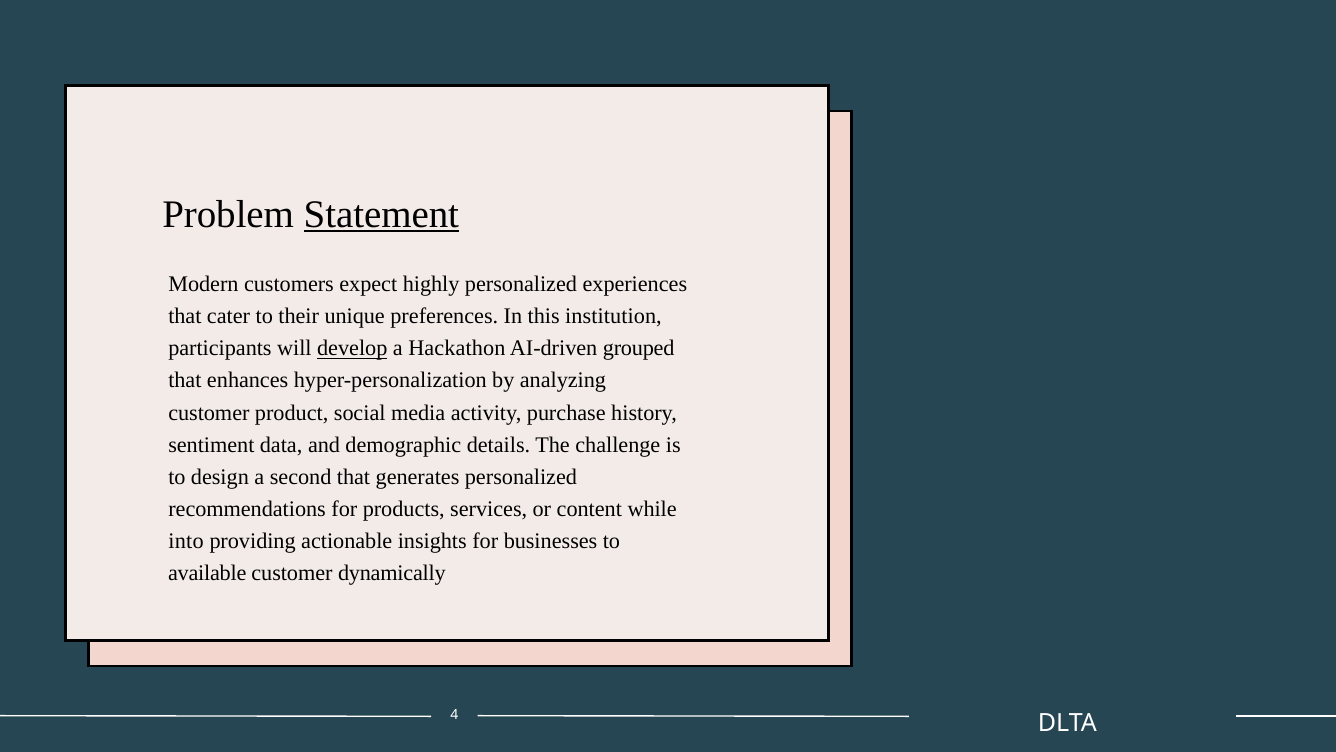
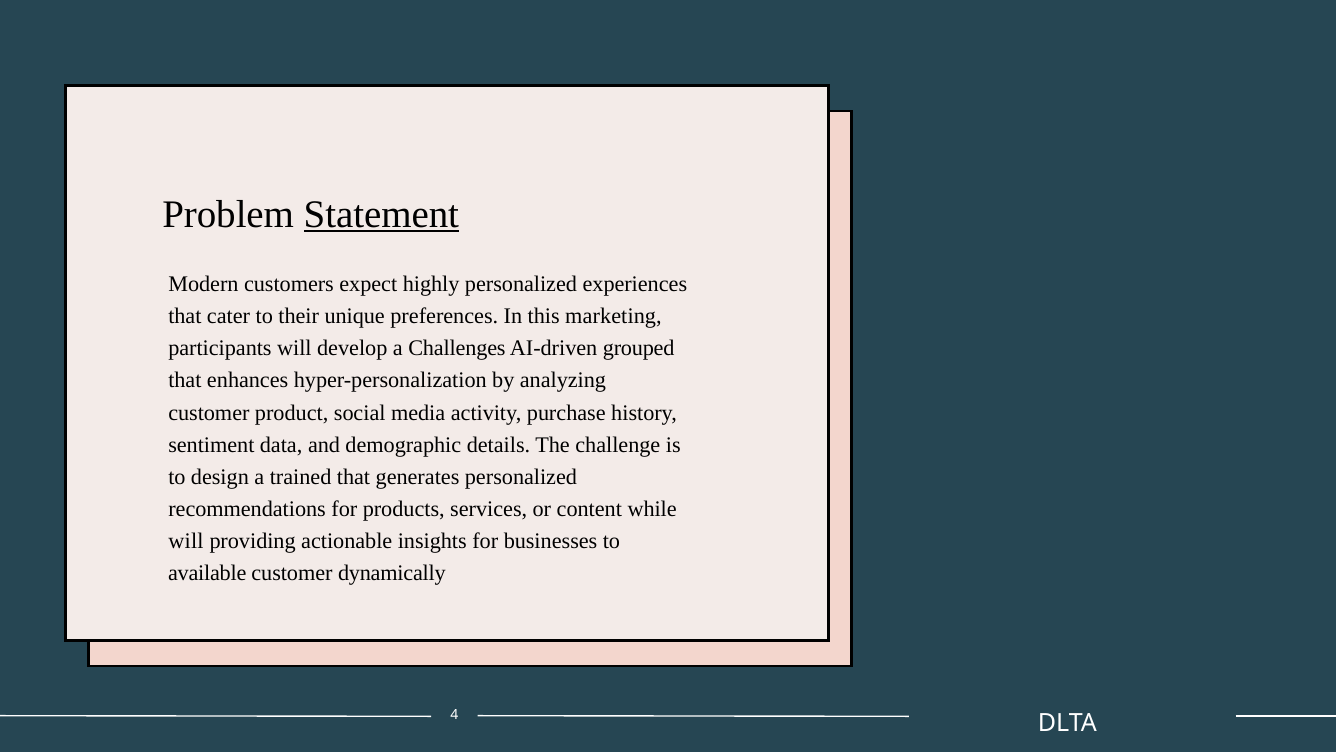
institution: institution -> marketing
develop underline: present -> none
Hackathon: Hackathon -> Challenges
second: second -> trained
into at (186, 541): into -> will
